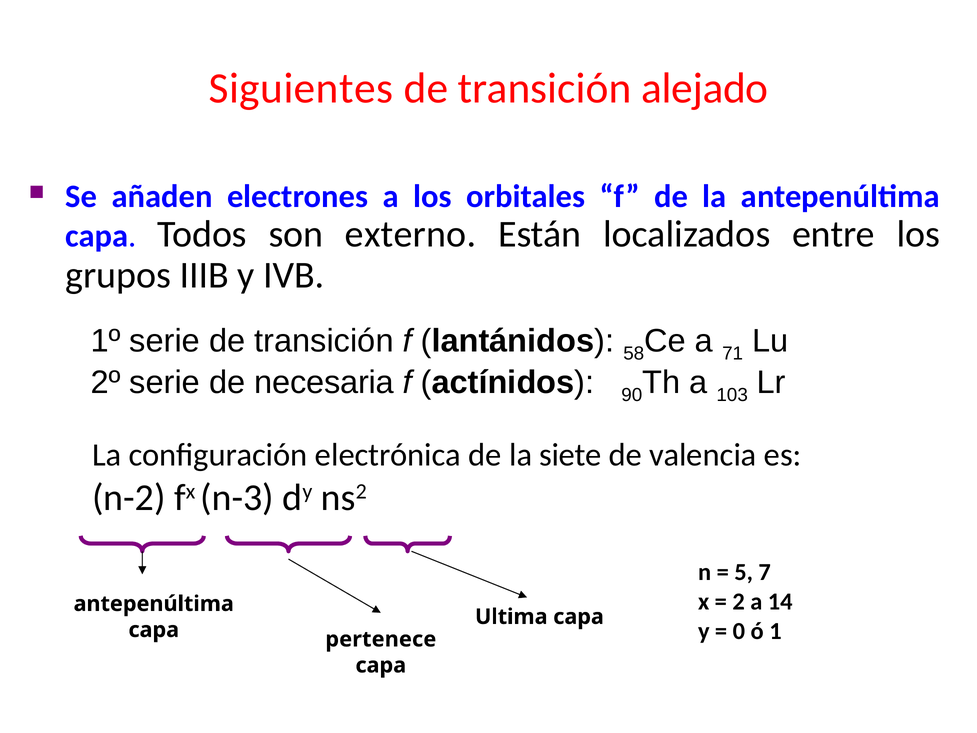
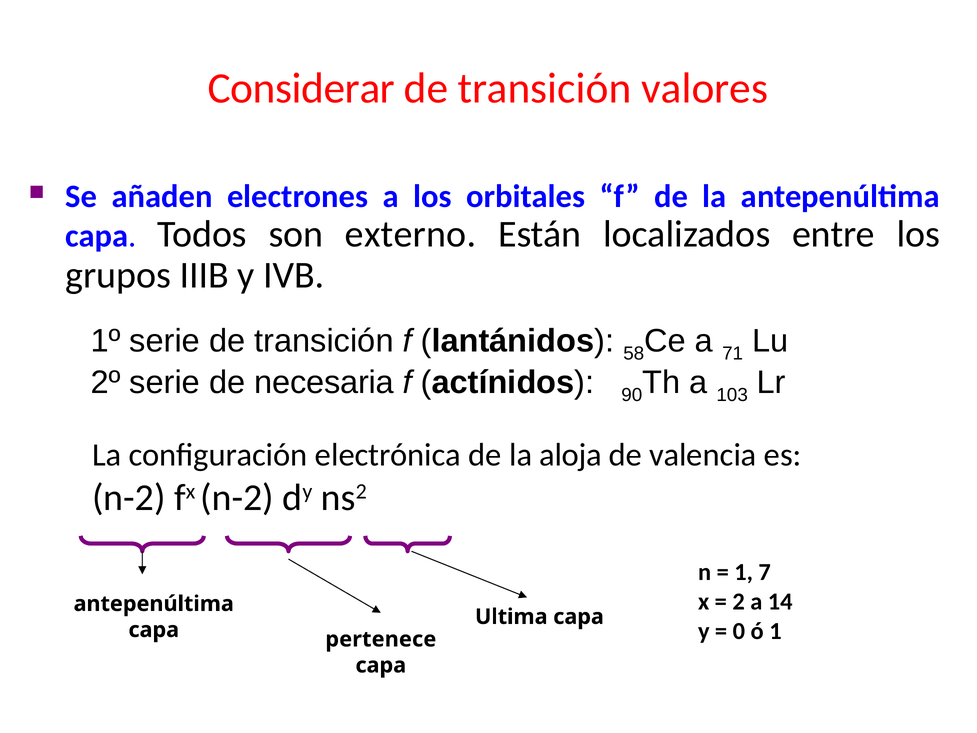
Siguientes: Siguientes -> Considerar
alejado: alejado -> valores
siete: siete -> aloja
fx n-3: n-3 -> n-2
5 at (744, 572): 5 -> 1
